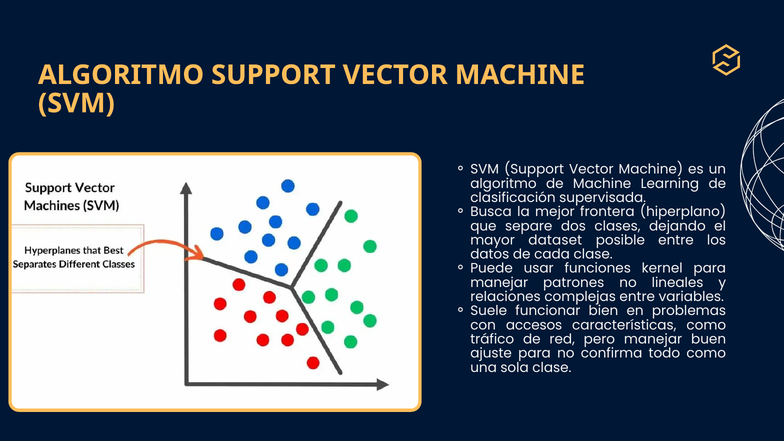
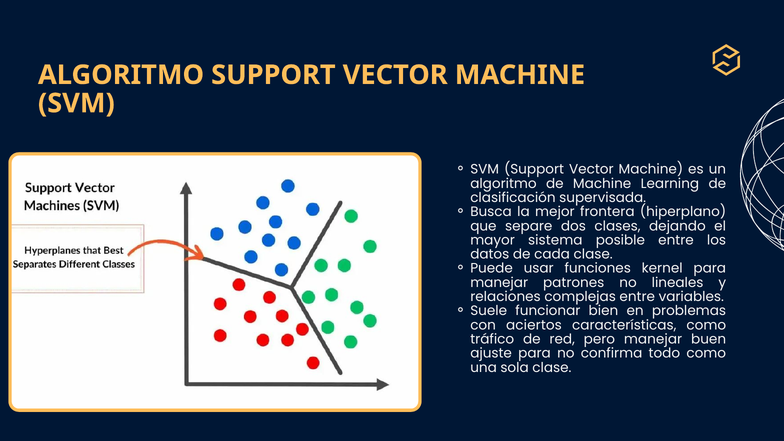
dataset: dataset -> sistema
accesos: accesos -> aciertos
